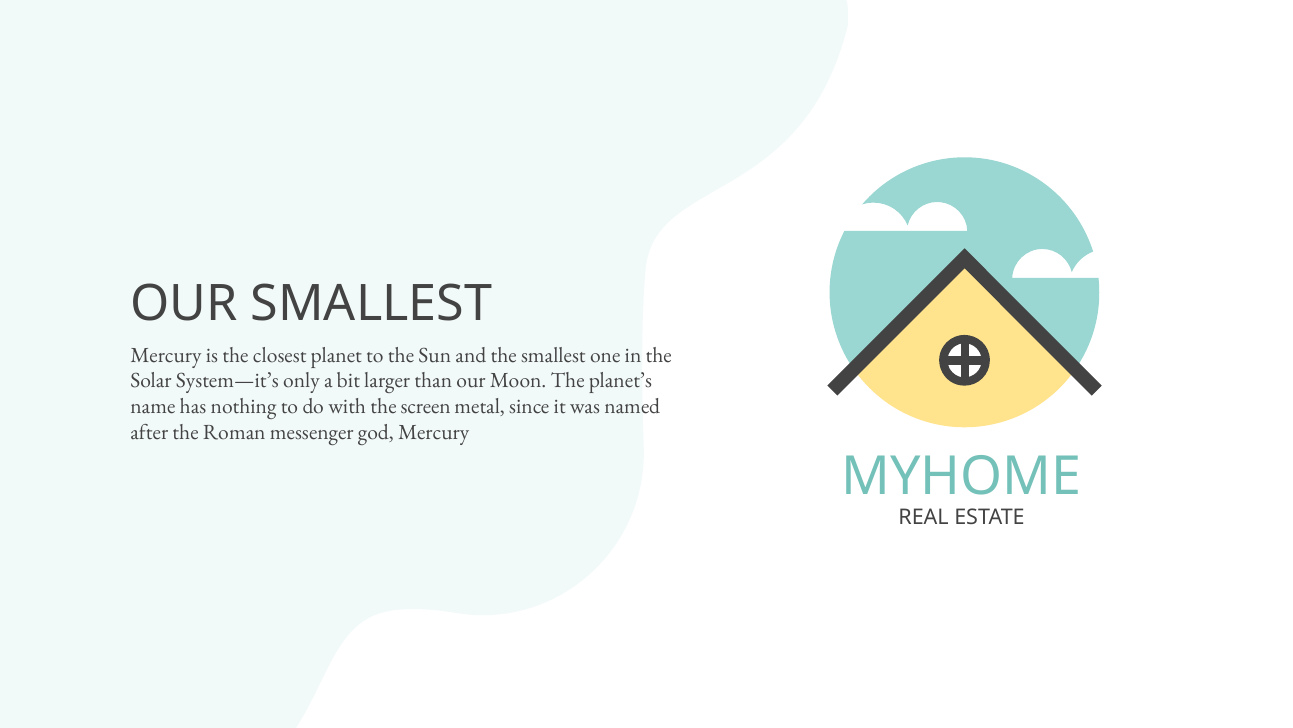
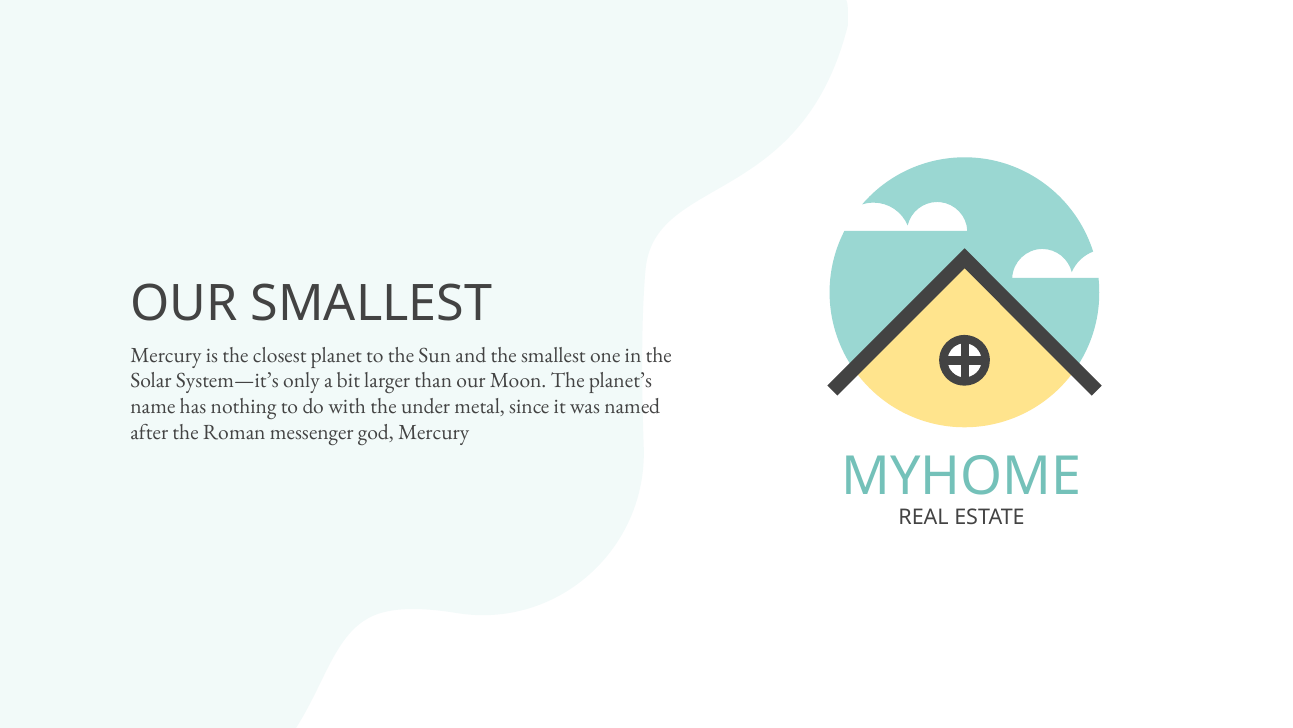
screen: screen -> under
